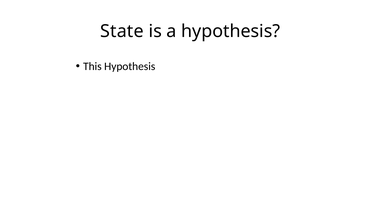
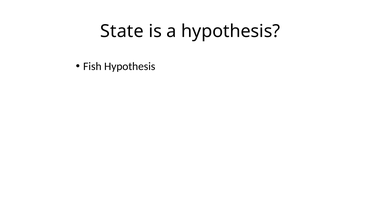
This: This -> Fish
